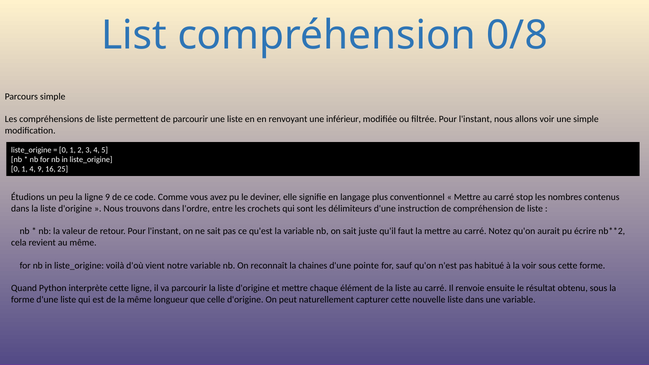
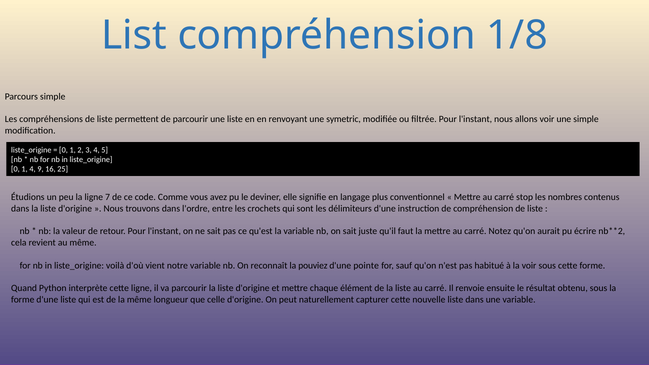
0/8: 0/8 -> 1/8
inférieur: inférieur -> symetric
ligne 9: 9 -> 7
chaines: chaines -> pouviez
